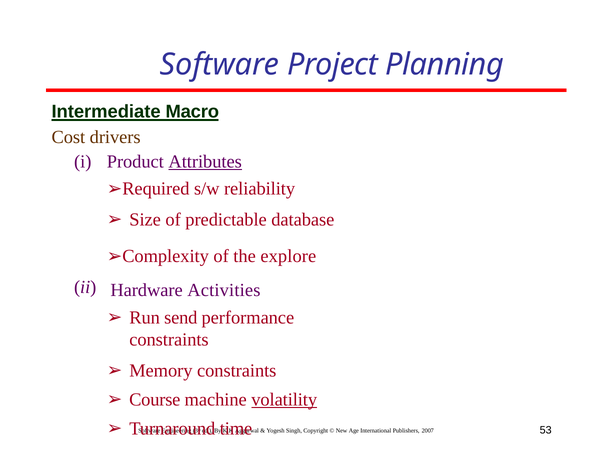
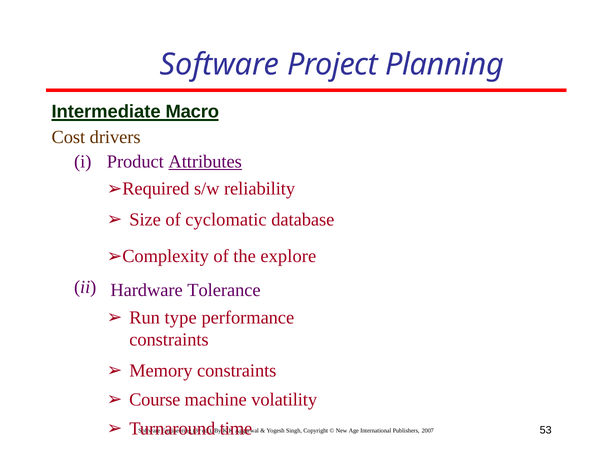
predictable: predictable -> cyclomatic
Activities: Activities -> Tolerance
send: send -> type
volatility underline: present -> none
